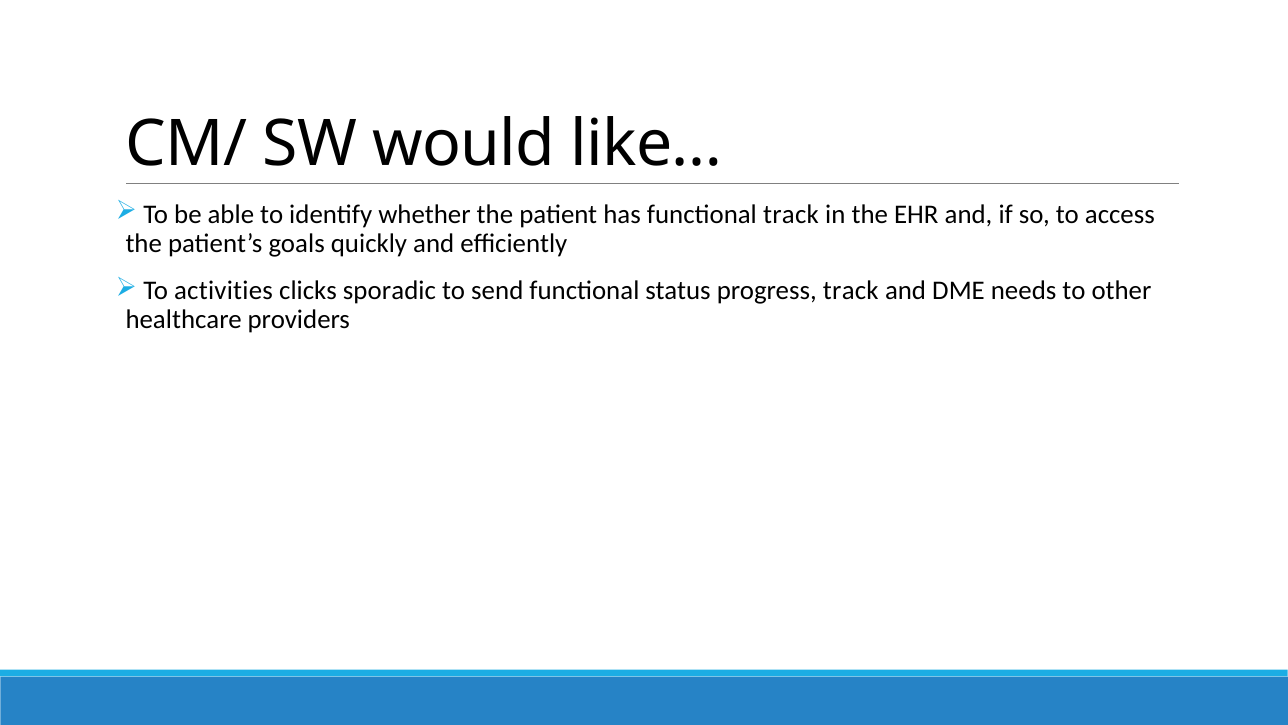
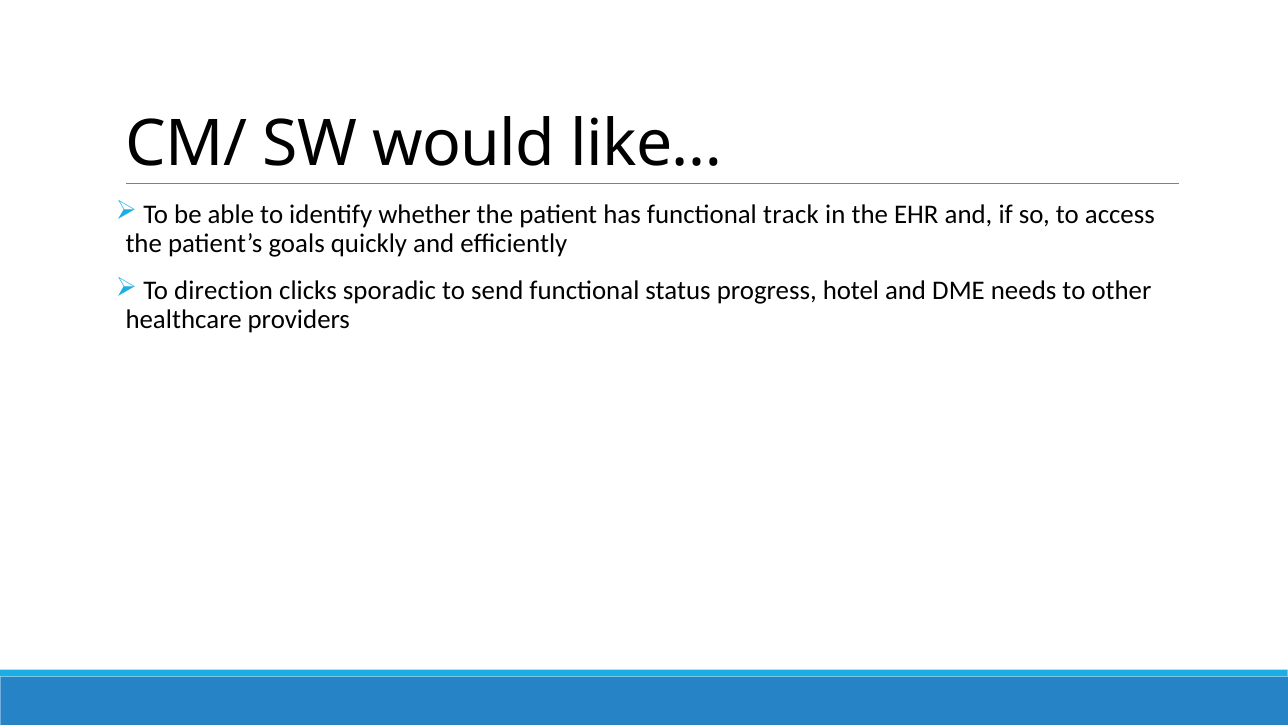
activities: activities -> direction
progress track: track -> hotel
